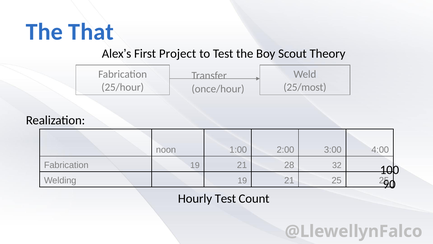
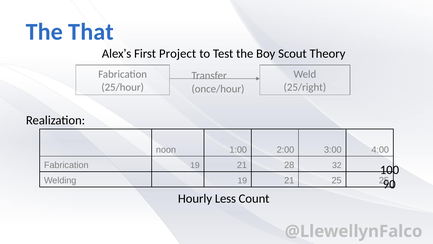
25/most: 25/most -> 25/right
Hourly Test: Test -> Less
